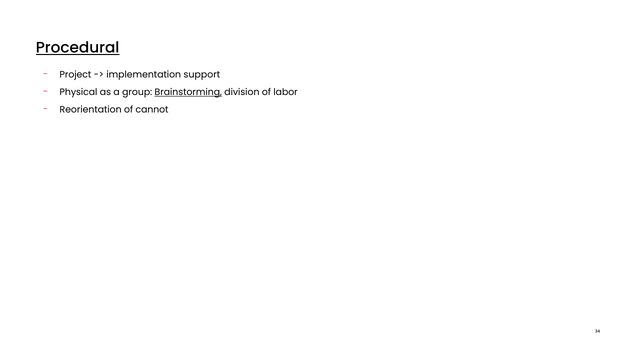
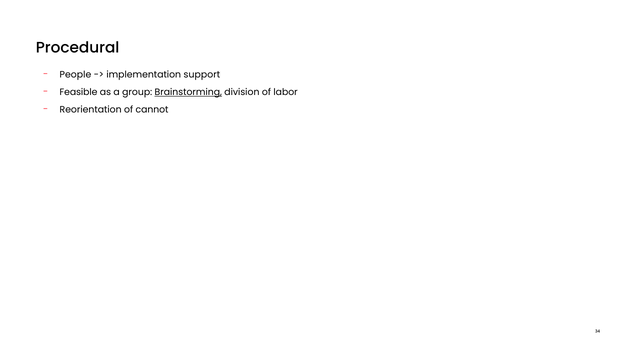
Procedural underline: present -> none
Project: Project -> People
Physical: Physical -> Feasible
